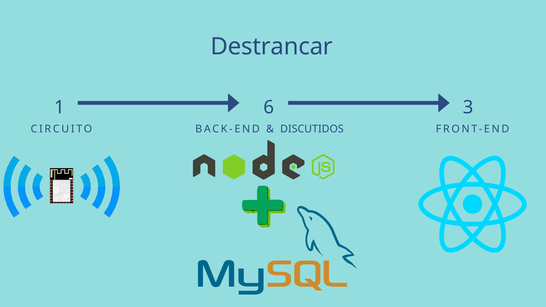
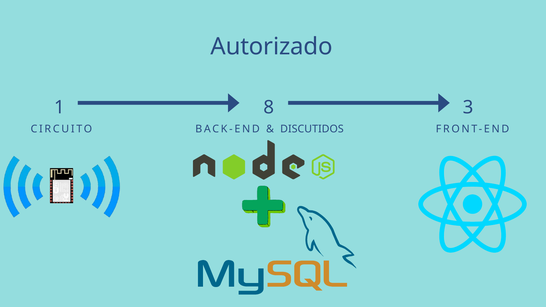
Destrancar: Destrancar -> Autorizado
6: 6 -> 8
